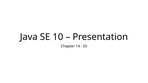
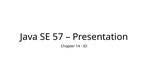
10: 10 -> 57
